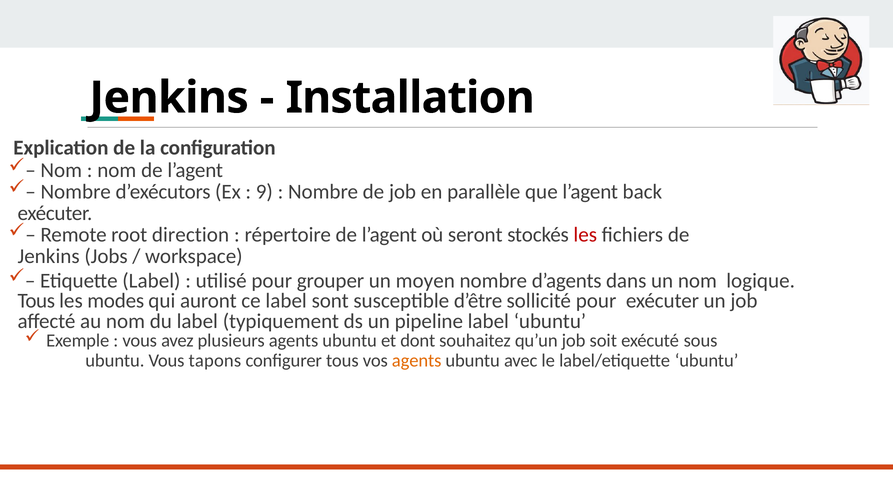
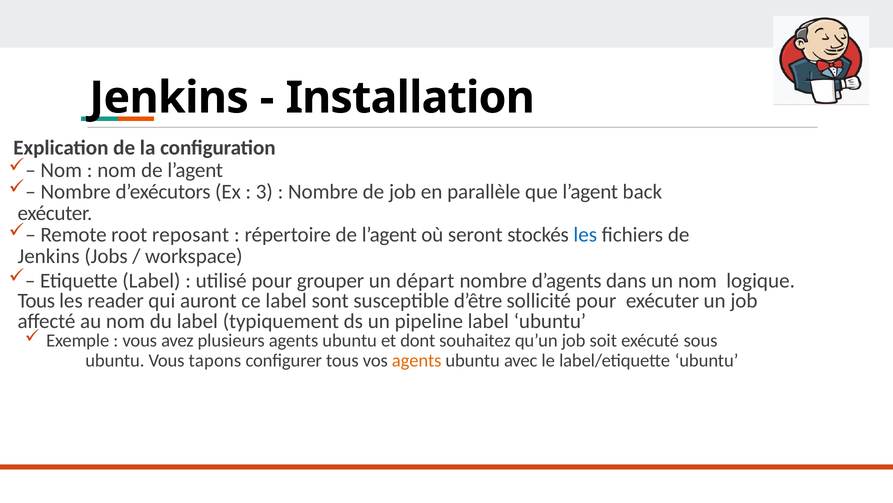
9: 9 -> 3
direction: direction -> reposant
les at (585, 235) colour: red -> blue
moyen: moyen -> départ
modes: modes -> reader
